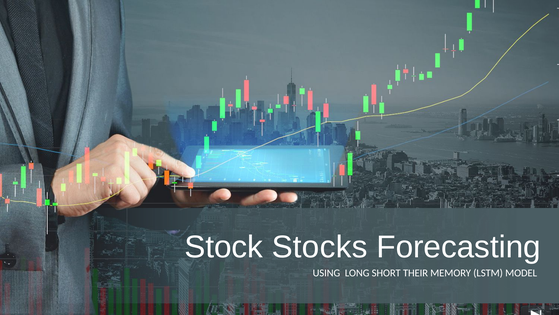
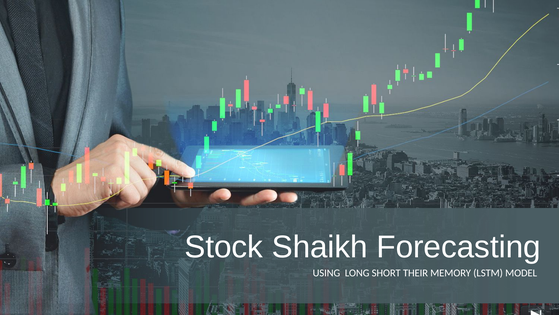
Stocks: Stocks -> Shaikh
